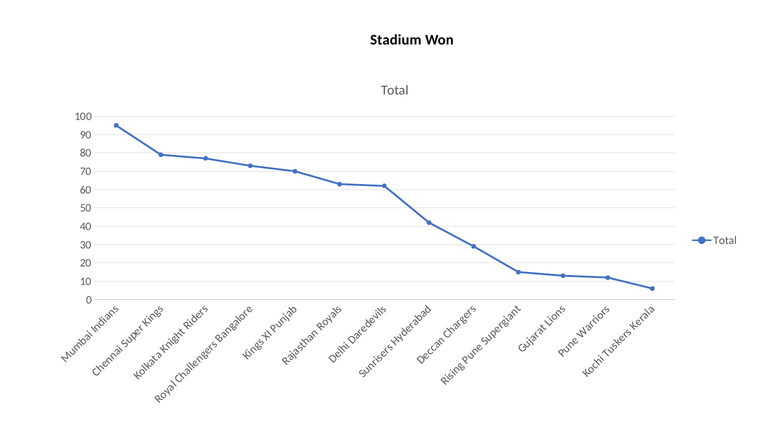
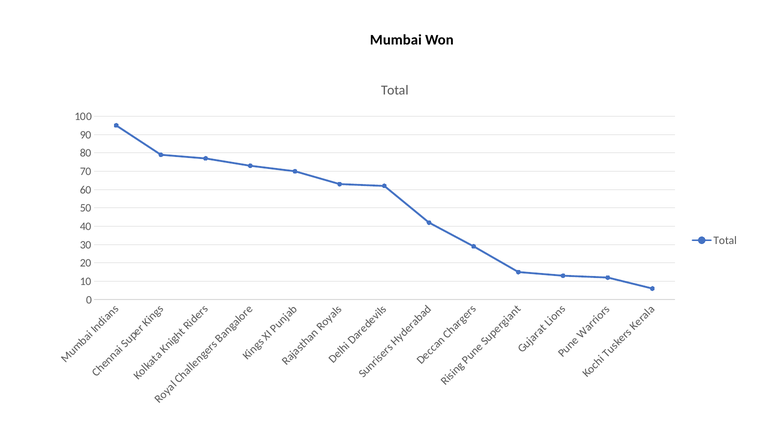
Stadium: Stadium -> Mumbai
